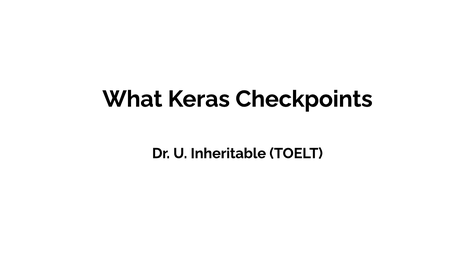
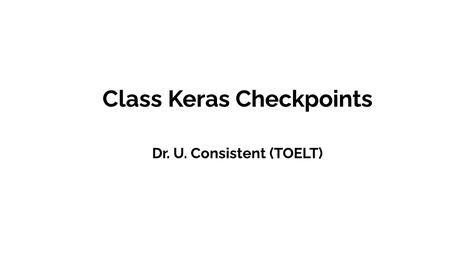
What: What -> Class
Inheritable: Inheritable -> Consistent
